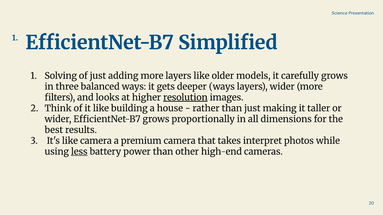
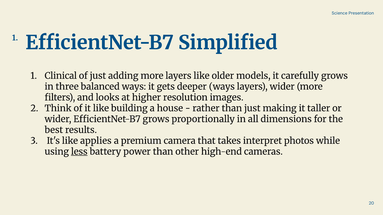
Solving: Solving -> Clinical
resolution underline: present -> none
like camera: camera -> applies
